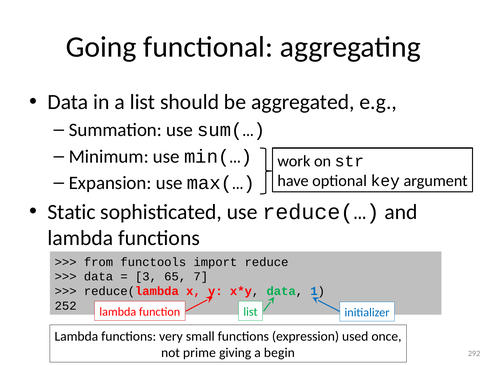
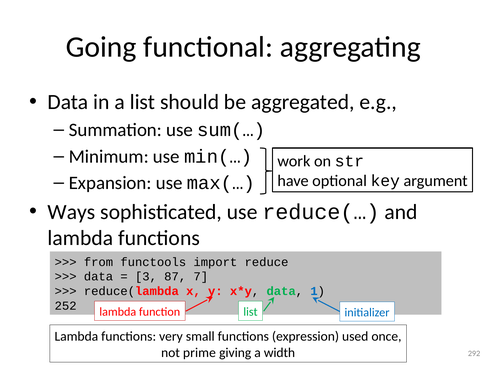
Static: Static -> Ways
65: 65 -> 87
begin: begin -> width
